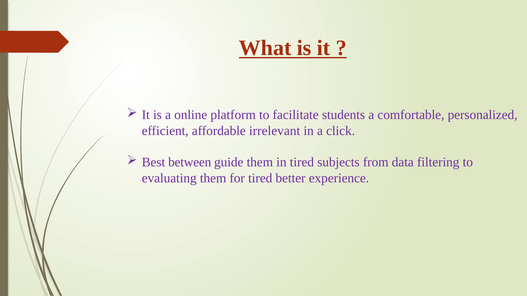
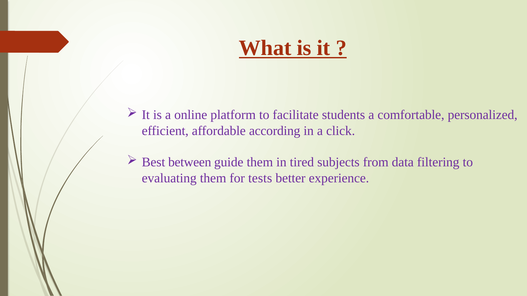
irrelevant: irrelevant -> according
for tired: tired -> tests
